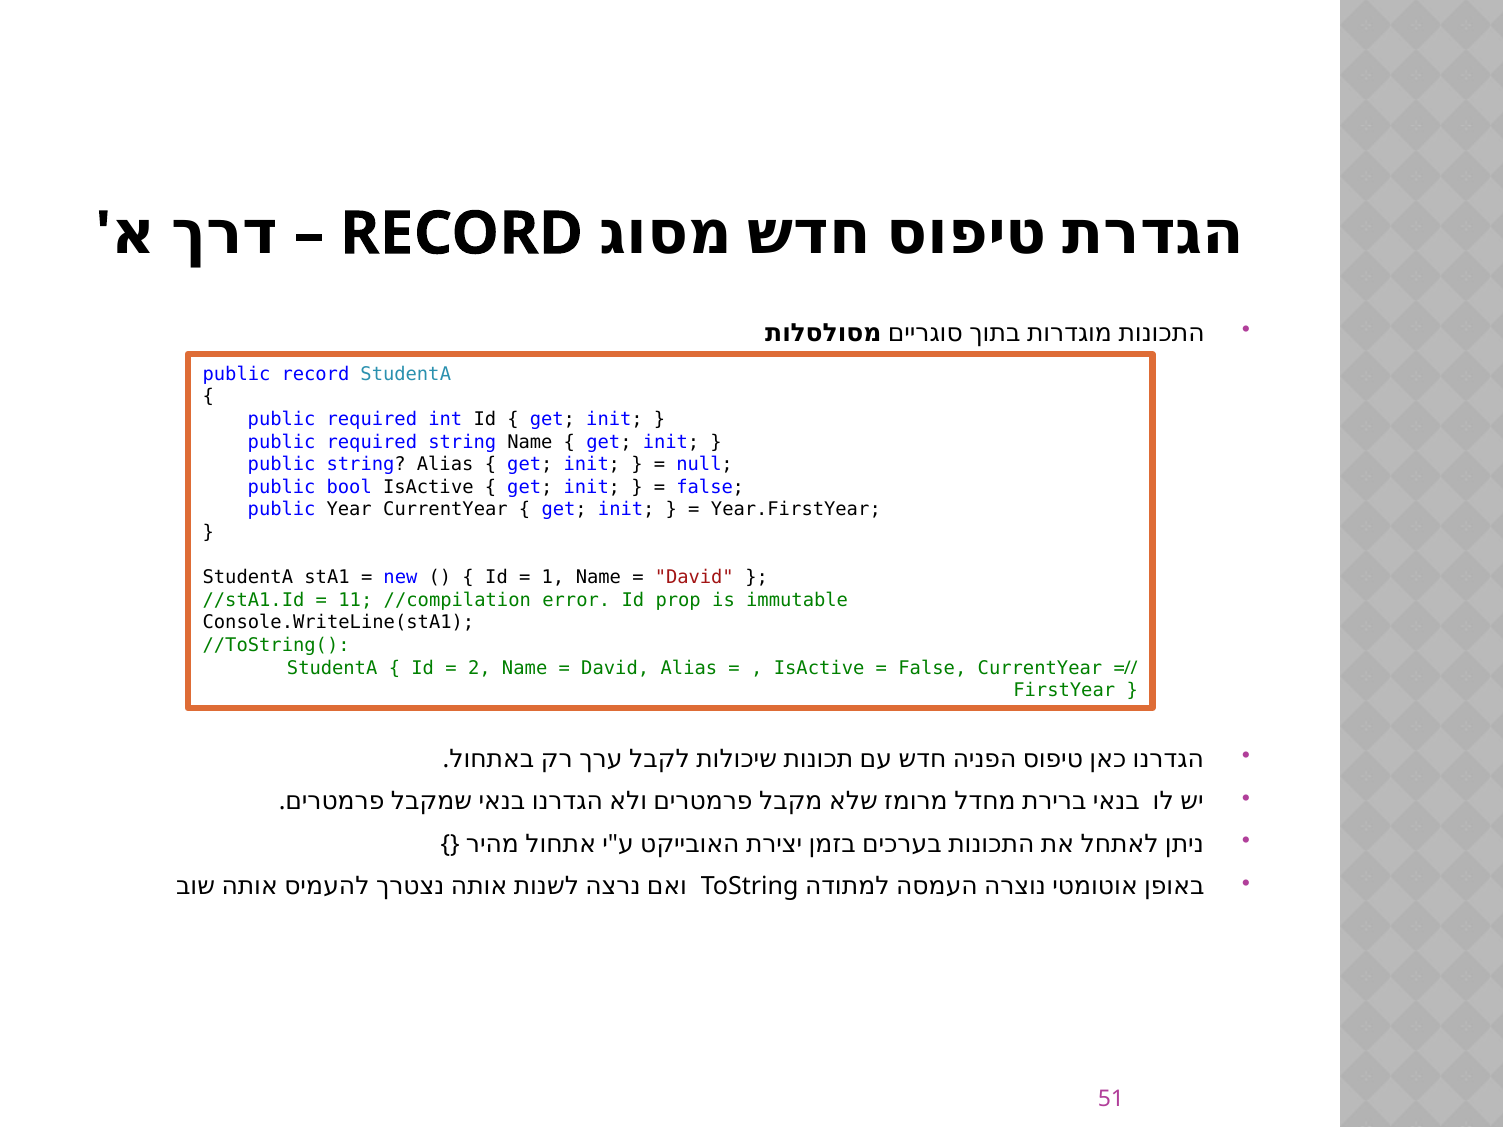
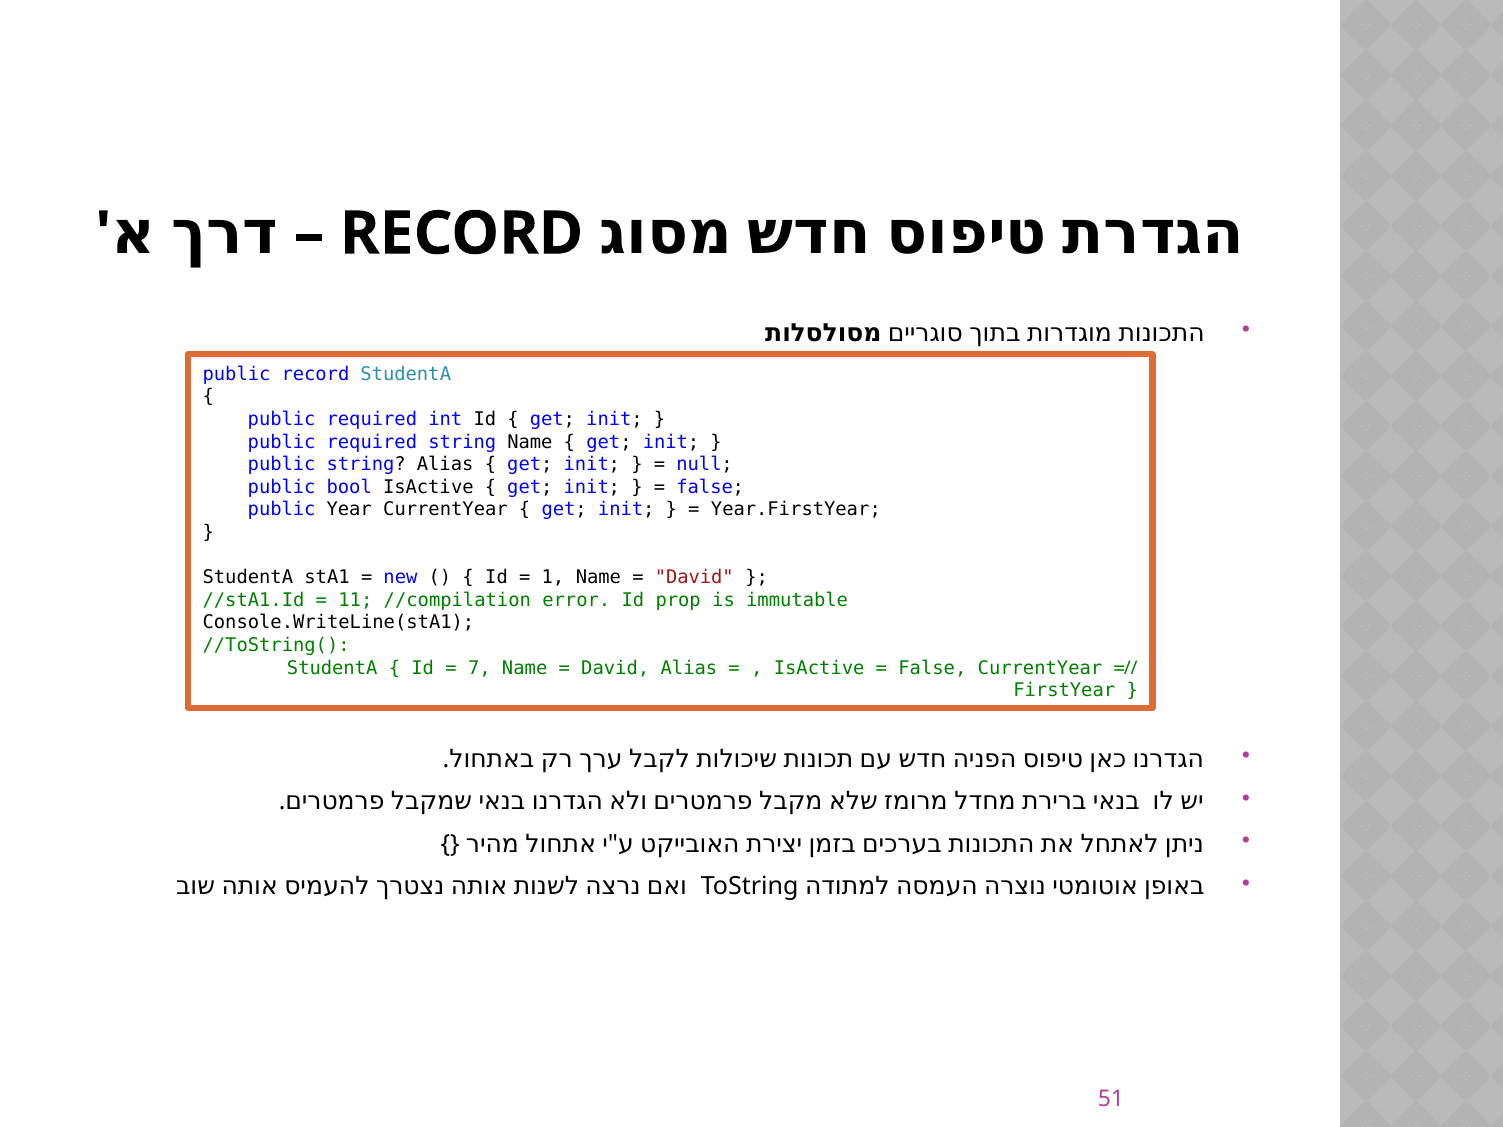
2: 2 -> 7
